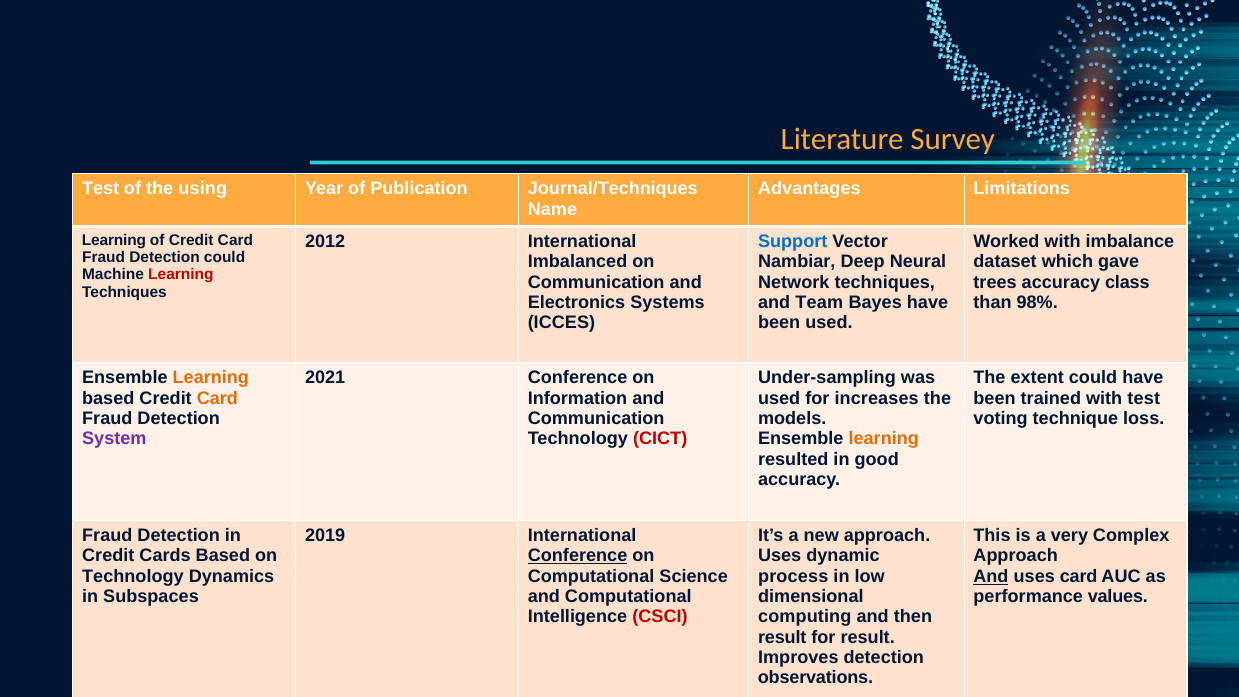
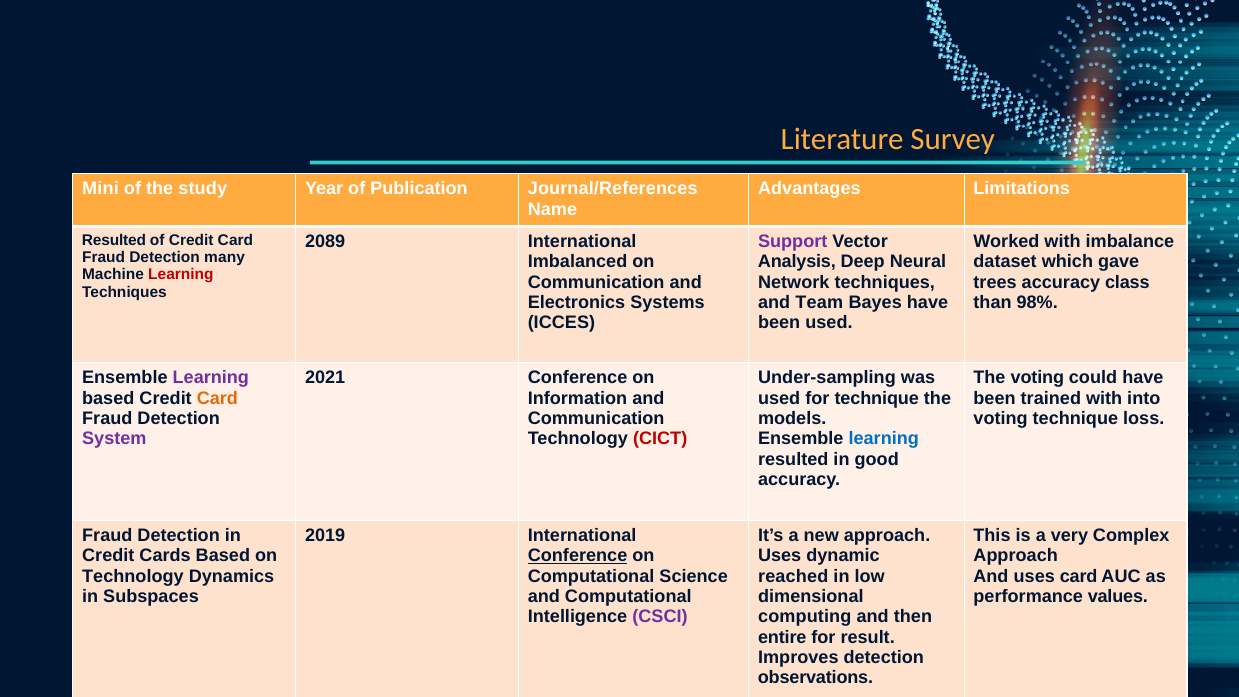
Test at (101, 189): Test -> Mini
using: using -> study
Journal/Techniques: Journal/Techniques -> Journal/References
Learning at (114, 240): Learning -> Resulted
2012: 2012 -> 2089
Support colour: blue -> purple
Detection could: could -> many
Nambiar: Nambiar -> Analysis
Learning at (211, 378) colour: orange -> purple
The extent: extent -> voting
for increases: increases -> technique
with test: test -> into
learning at (884, 439) colour: orange -> blue
process: process -> reached
And at (991, 576) underline: present -> none
CSCI colour: red -> purple
result at (782, 637): result -> entire
